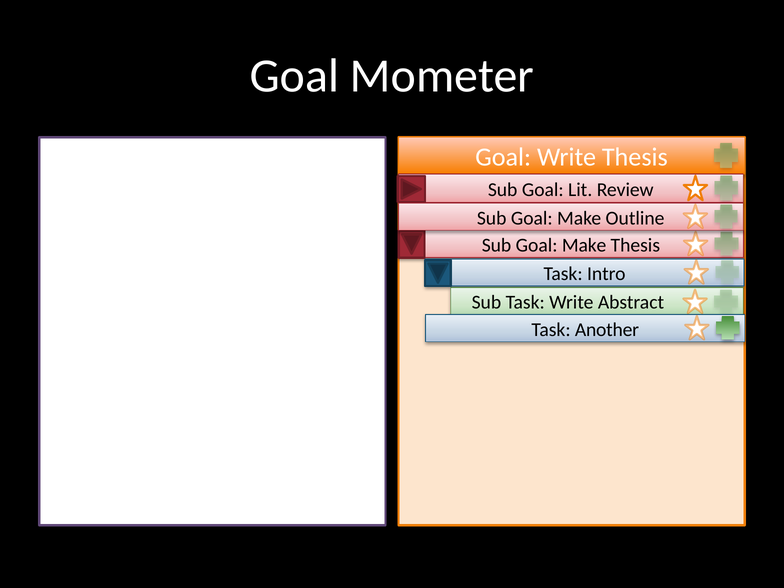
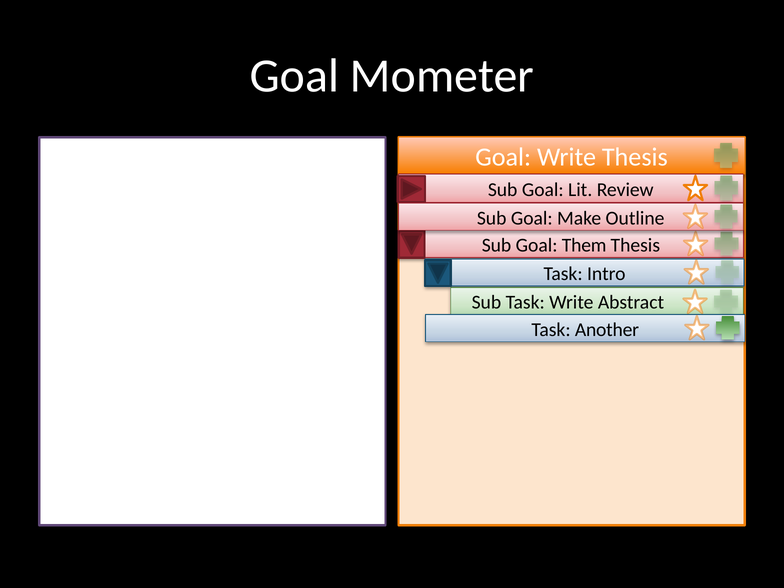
Make at (584, 245): Make -> Them
